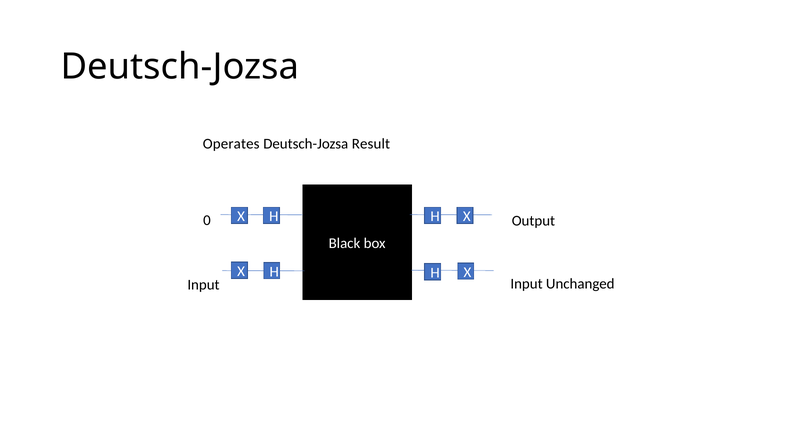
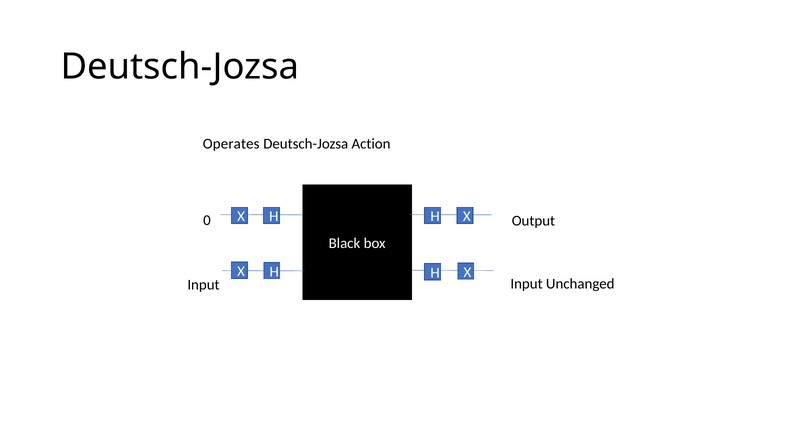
Result: Result -> Action
